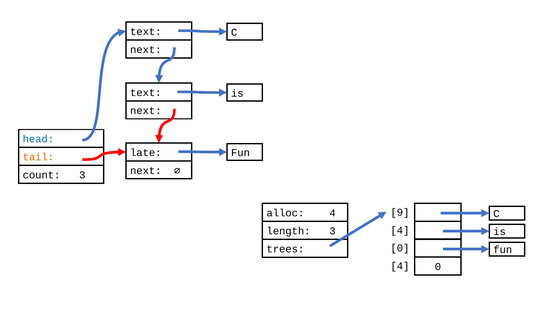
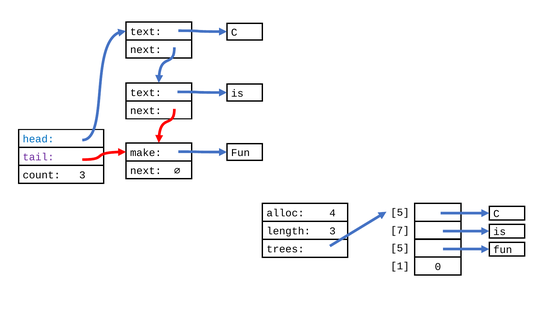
late: late -> make
tail colour: orange -> purple
9 at (400, 212): 9 -> 5
4 at (400, 230): 4 -> 7
0 at (400, 248): 0 -> 5
4 at (400, 266): 4 -> 1
